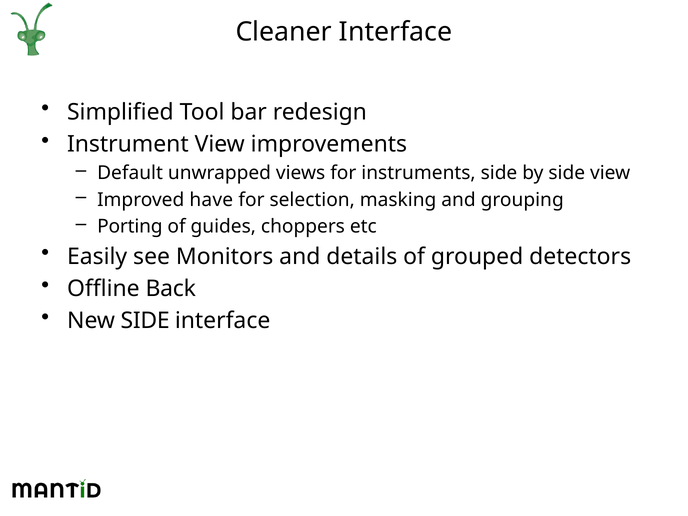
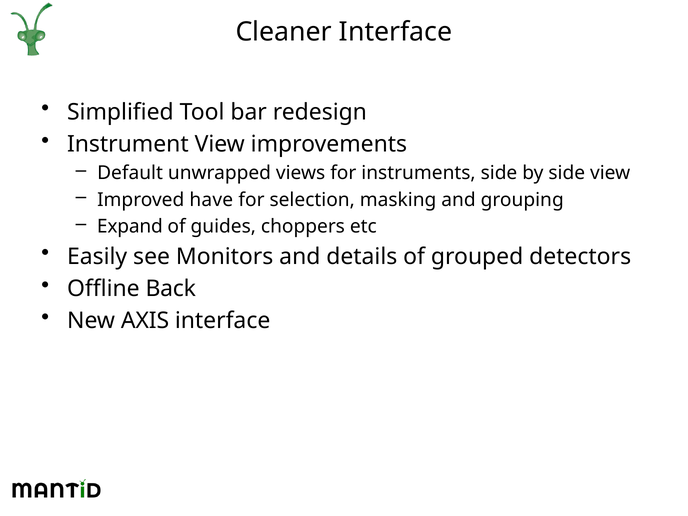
Porting: Porting -> Expand
New SIDE: SIDE -> AXIS
